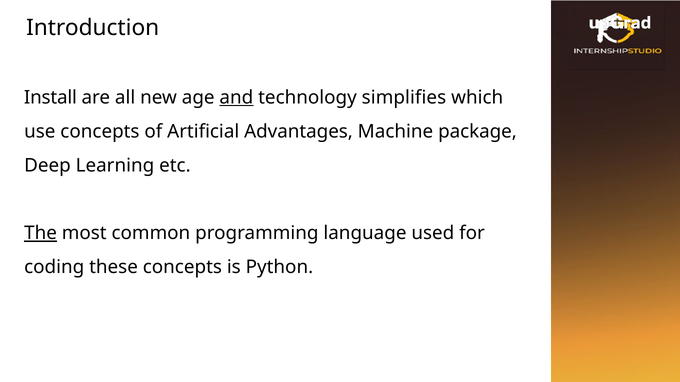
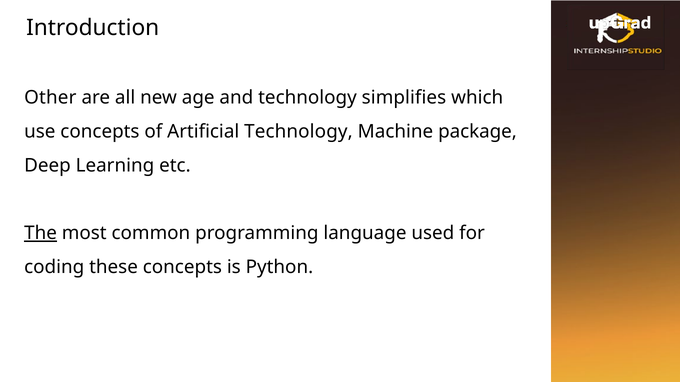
Install: Install -> Other
and underline: present -> none
Artificial Advantages: Advantages -> Technology
